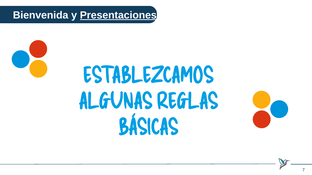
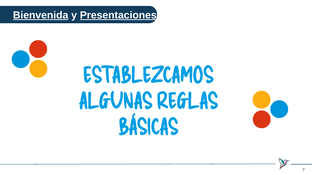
Bienvenida underline: none -> present
